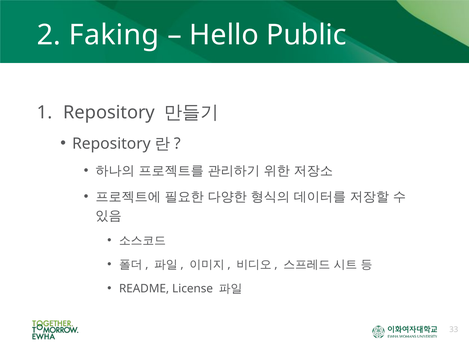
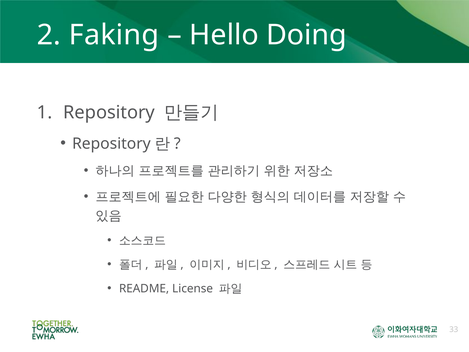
Public: Public -> Doing
